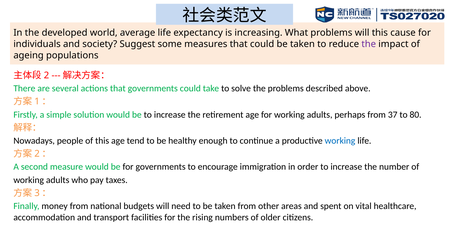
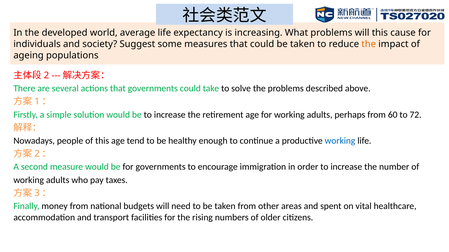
the at (369, 44) colour: purple -> orange
37: 37 -> 60
80: 80 -> 72
